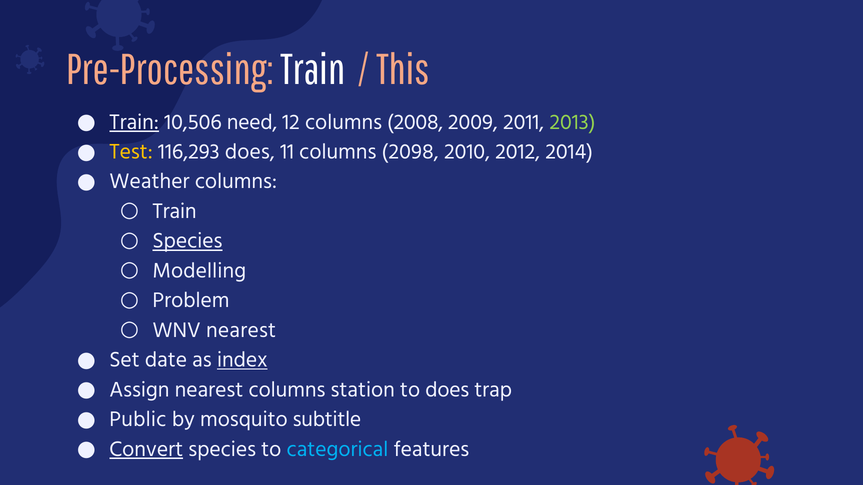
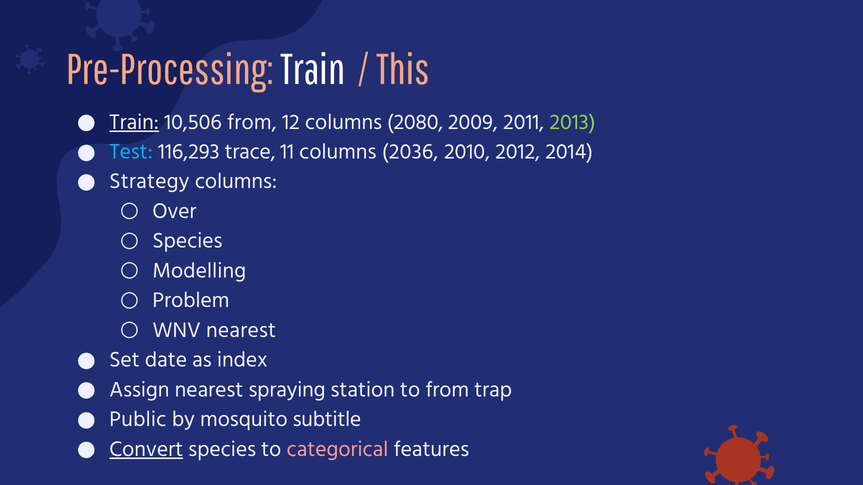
10,506 need: need -> from
2008: 2008 -> 2080
Test colour: yellow -> light blue
116,293 does: does -> trace
2098: 2098 -> 2036
Weather: Weather -> Strategy
Train at (175, 211): Train -> Over
Species at (187, 241) underline: present -> none
index underline: present -> none
nearest columns: columns -> spraying
to does: does -> from
categorical colour: light blue -> pink
